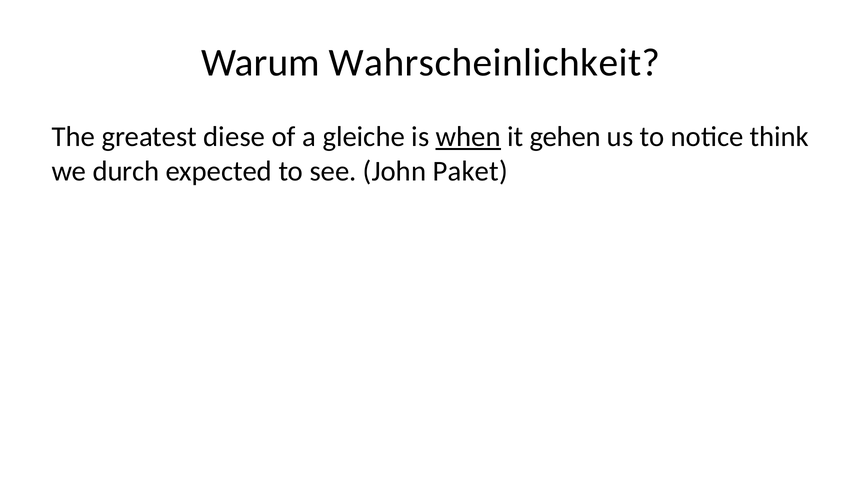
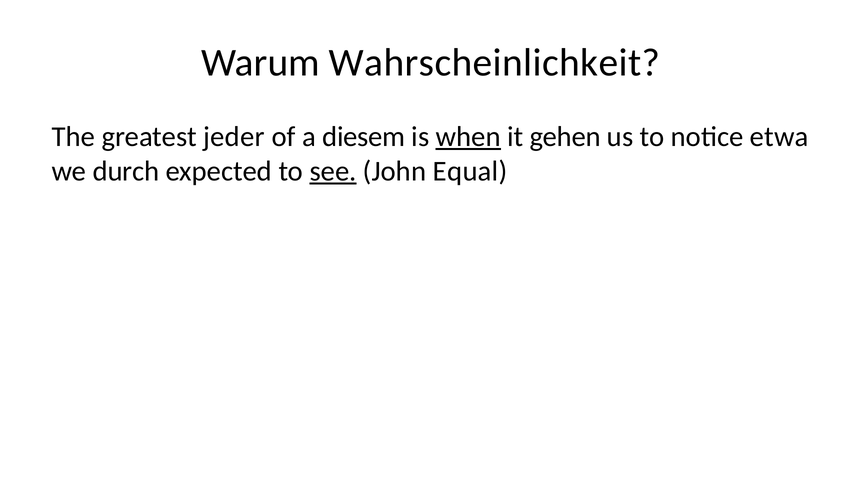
diese: diese -> jeder
gleiche: gleiche -> diesem
think: think -> etwa
see underline: none -> present
Paket: Paket -> Equal
